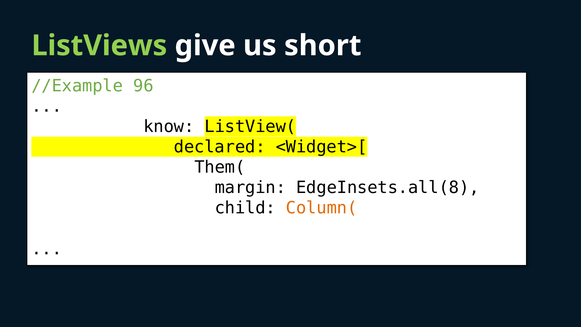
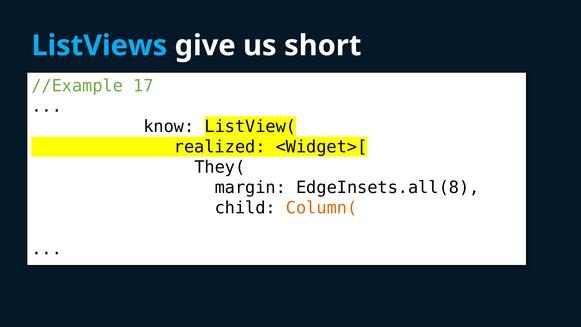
ListViews colour: light green -> light blue
96: 96 -> 17
declared: declared -> realized
Them(: Them( -> They(
